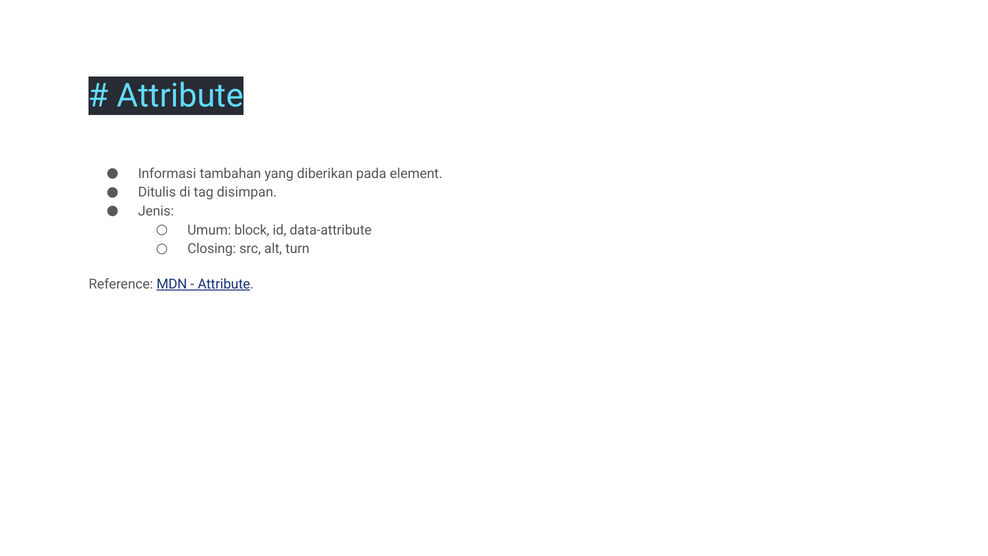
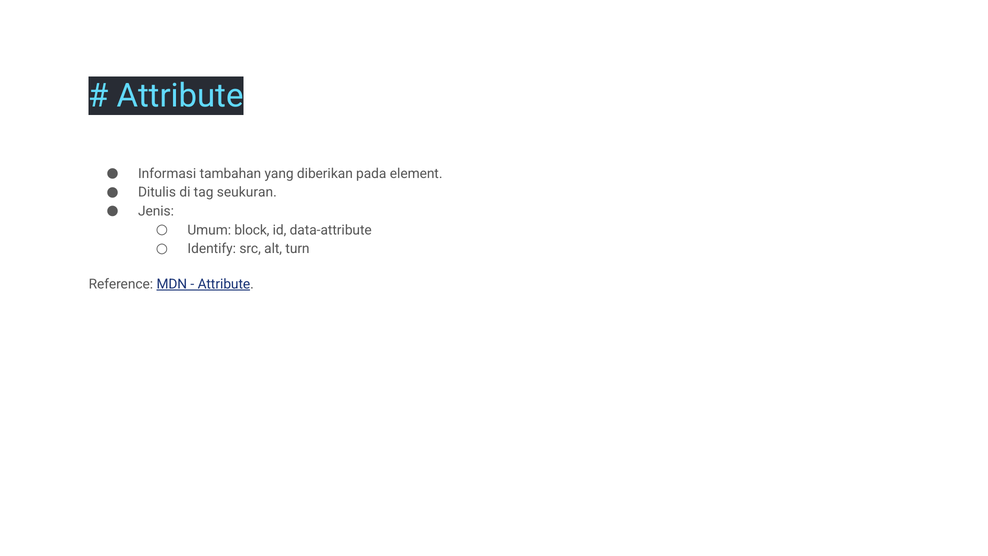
disimpan: disimpan -> seukuran
Closing: Closing -> Identify
